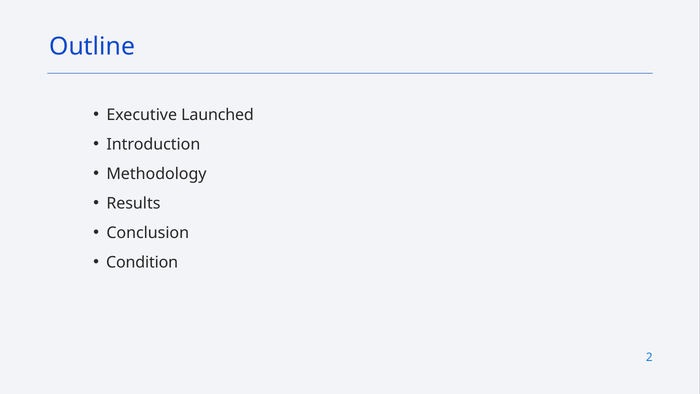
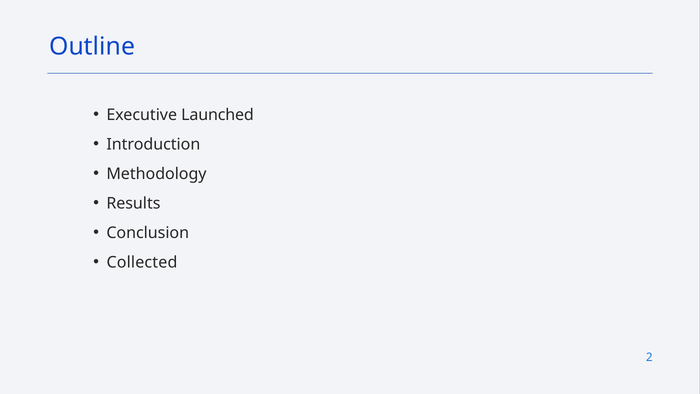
Condition: Condition -> Collected
